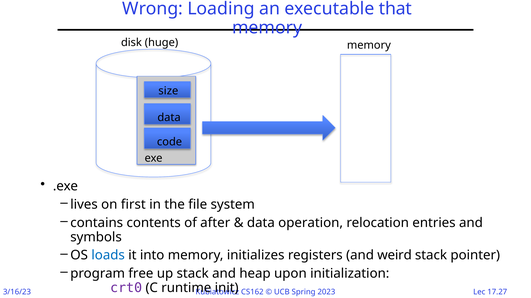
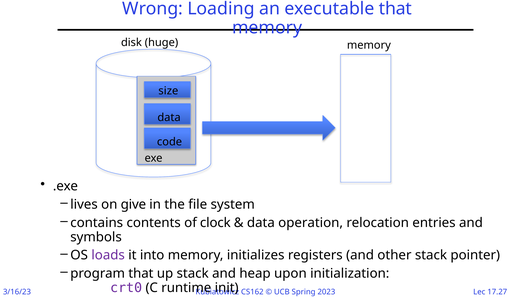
first: first -> give
after: after -> clock
loads colour: blue -> purple
weird: weird -> other
program free: free -> that
